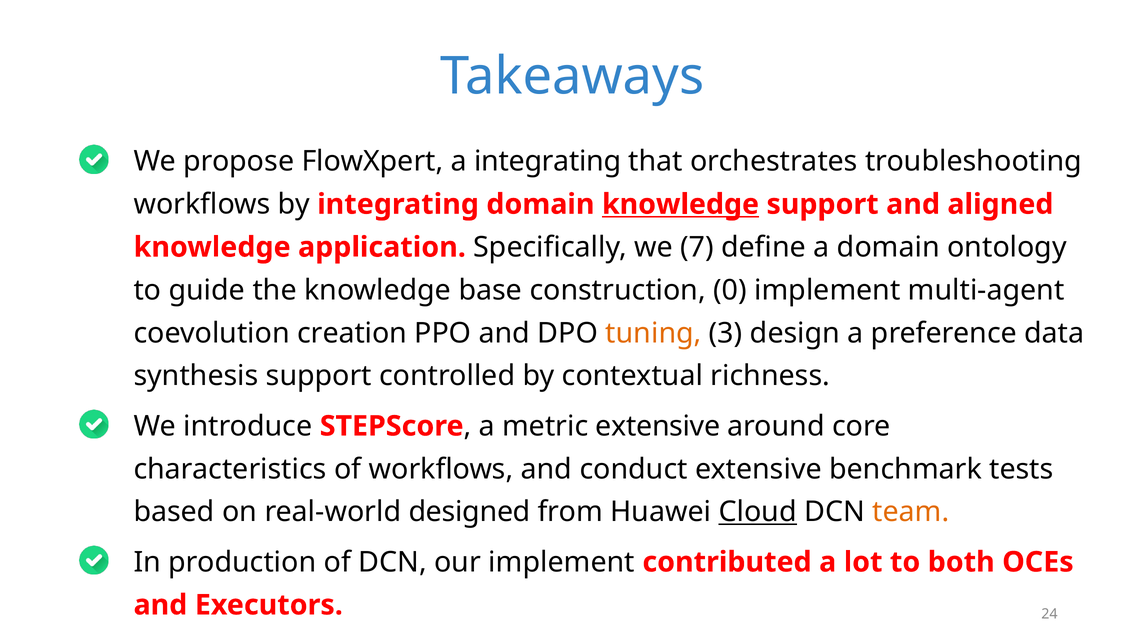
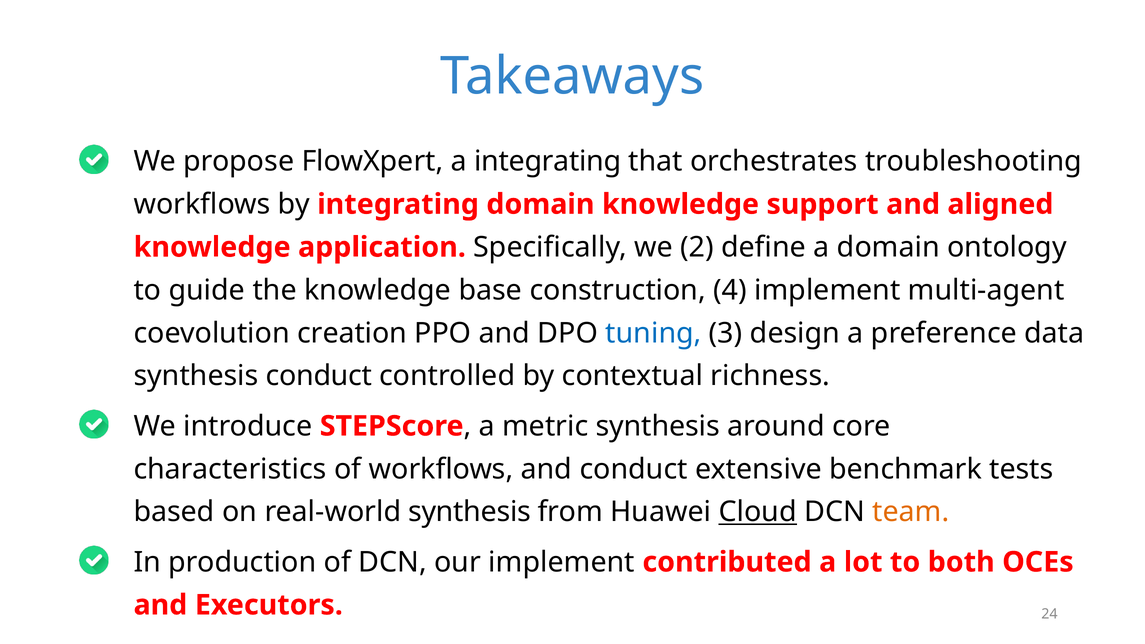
knowledge at (680, 204) underline: present -> none
7: 7 -> 2
0: 0 -> 4
tuning colour: orange -> blue
synthesis support: support -> conduct
metric extensive: extensive -> synthesis
real-world designed: designed -> synthesis
